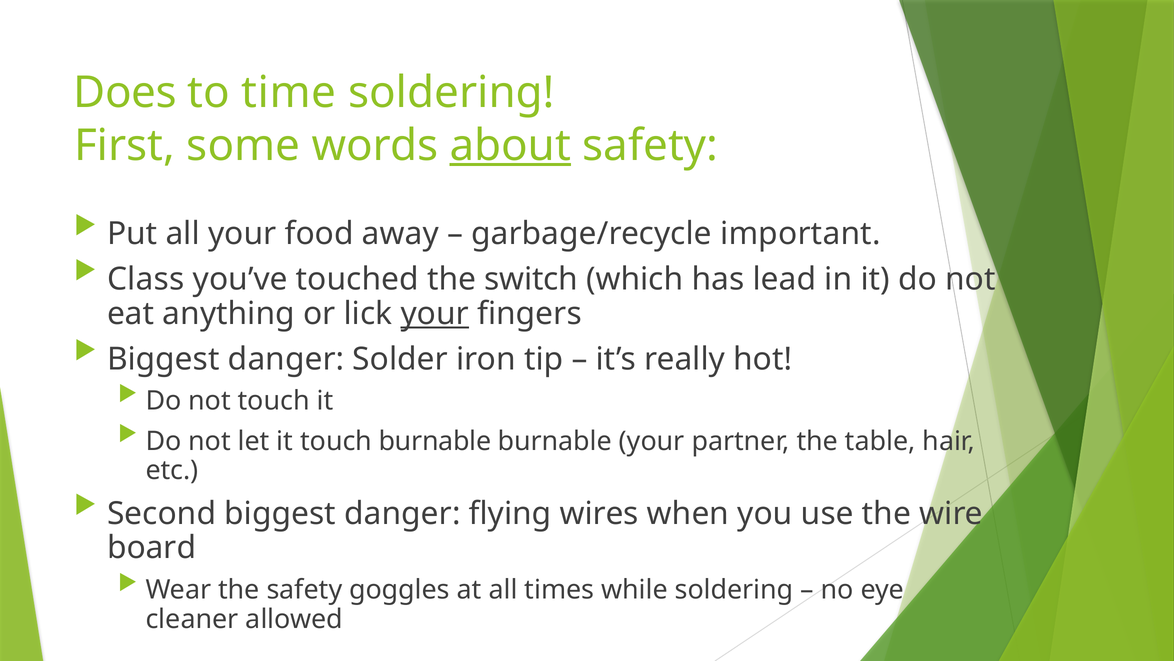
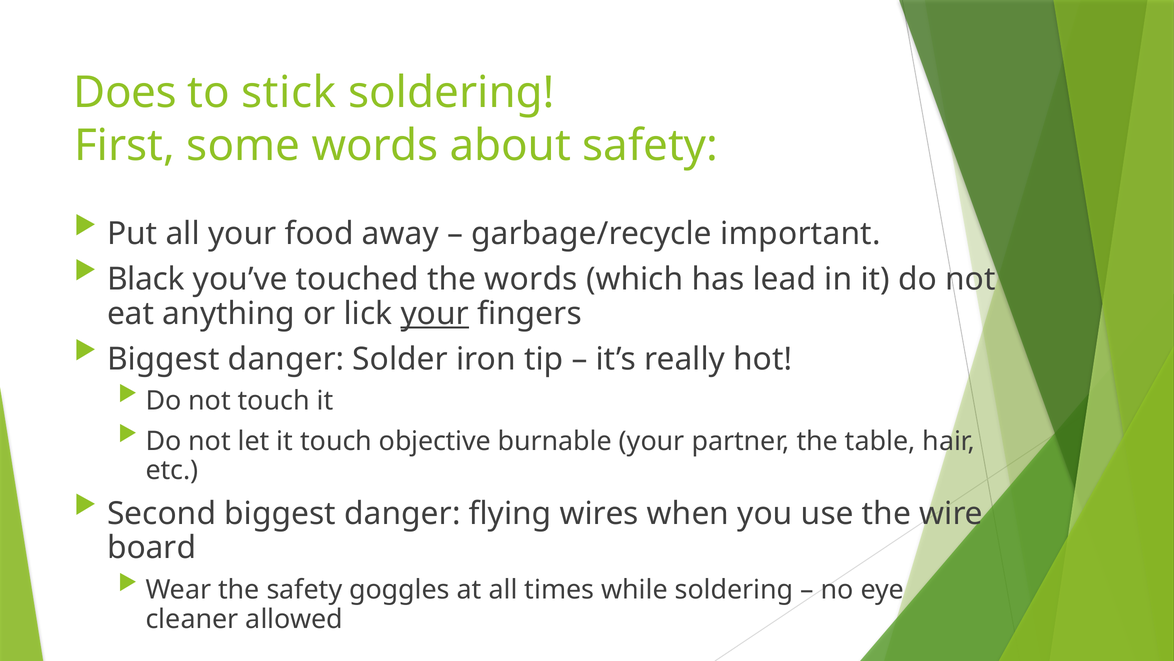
time: time -> stick
about underline: present -> none
Class: Class -> Black
the switch: switch -> words
touch burnable: burnable -> objective
